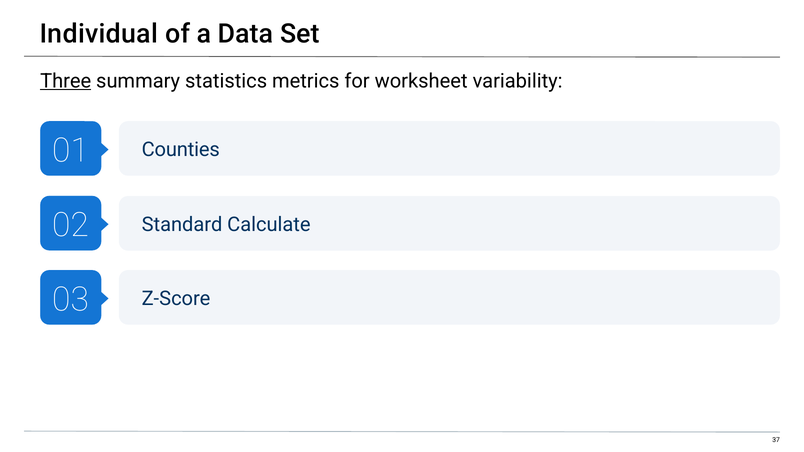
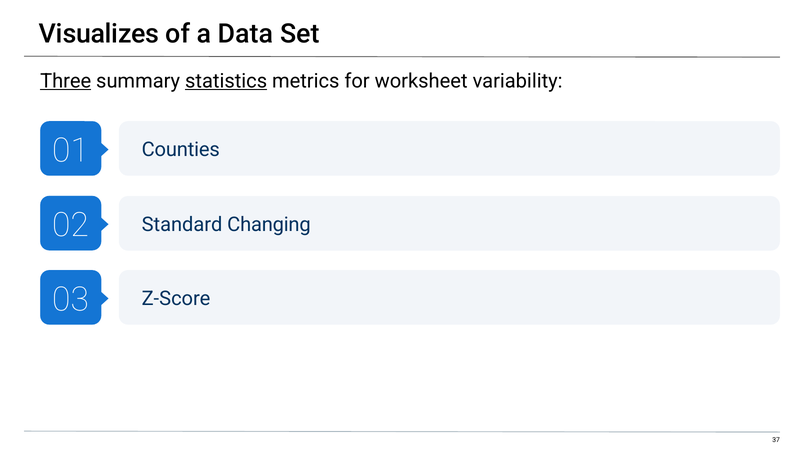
Individual: Individual -> Visualizes
statistics underline: none -> present
Calculate: Calculate -> Changing
